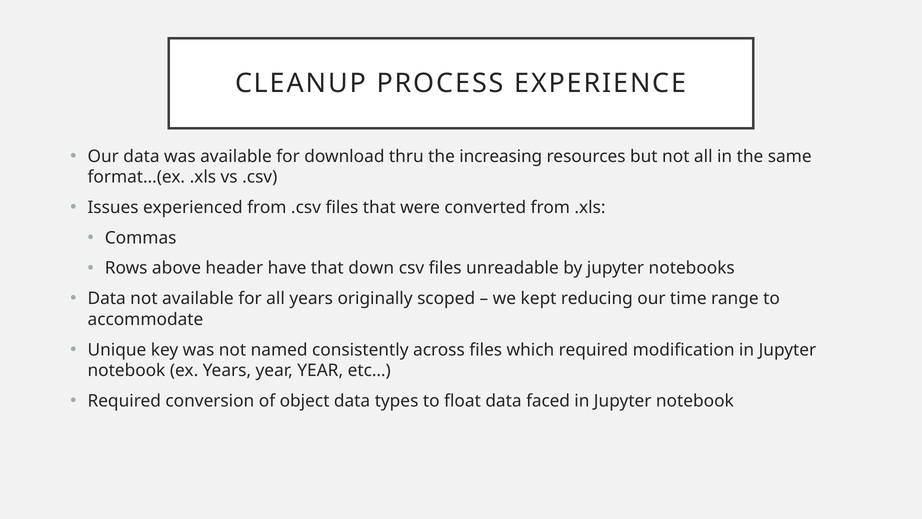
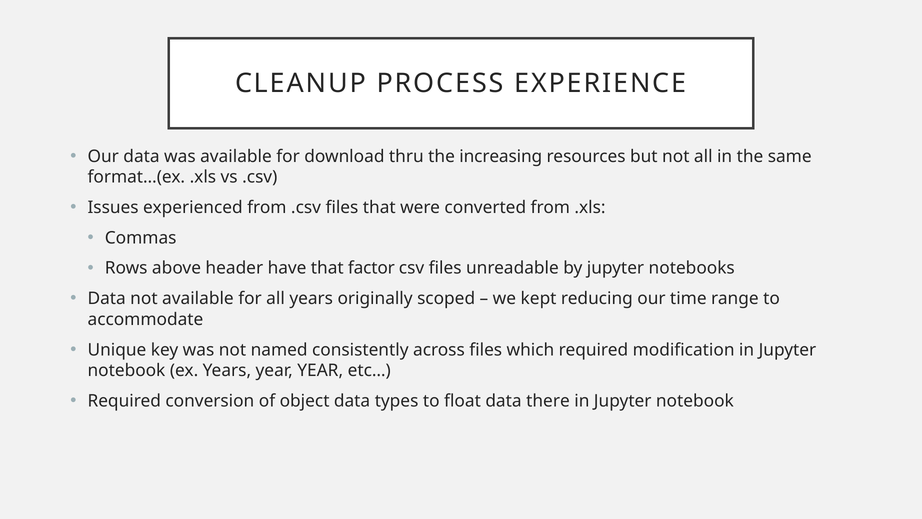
down: down -> factor
faced: faced -> there
